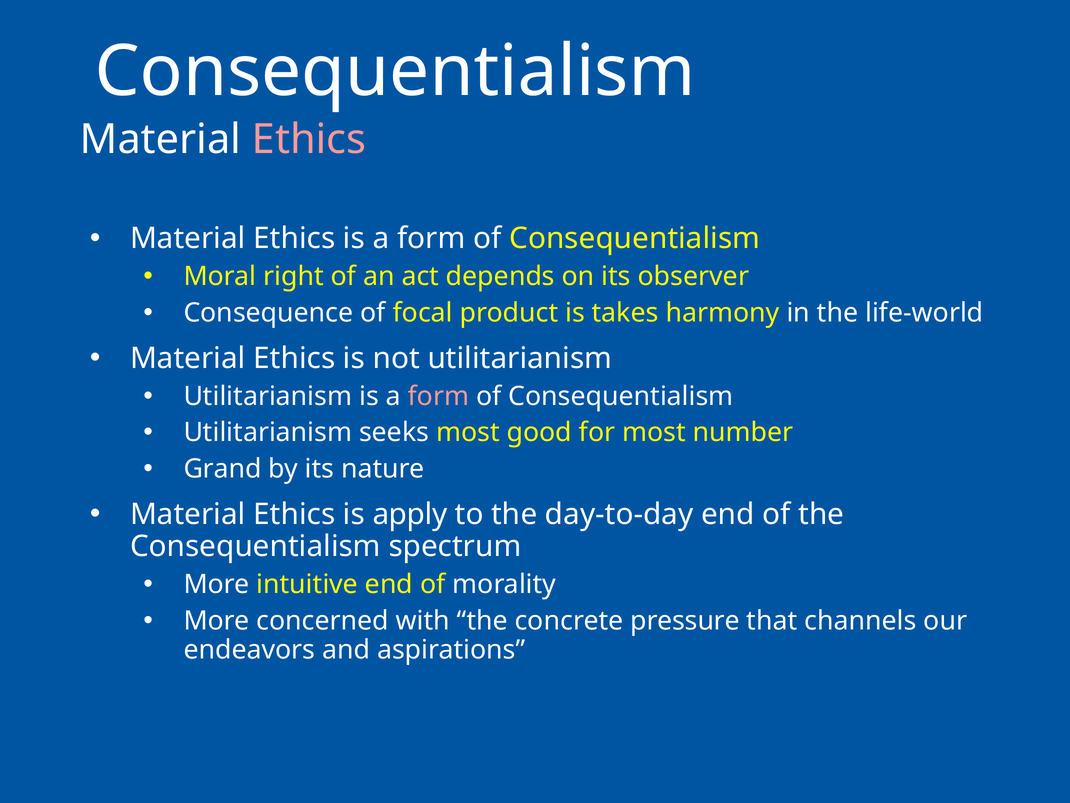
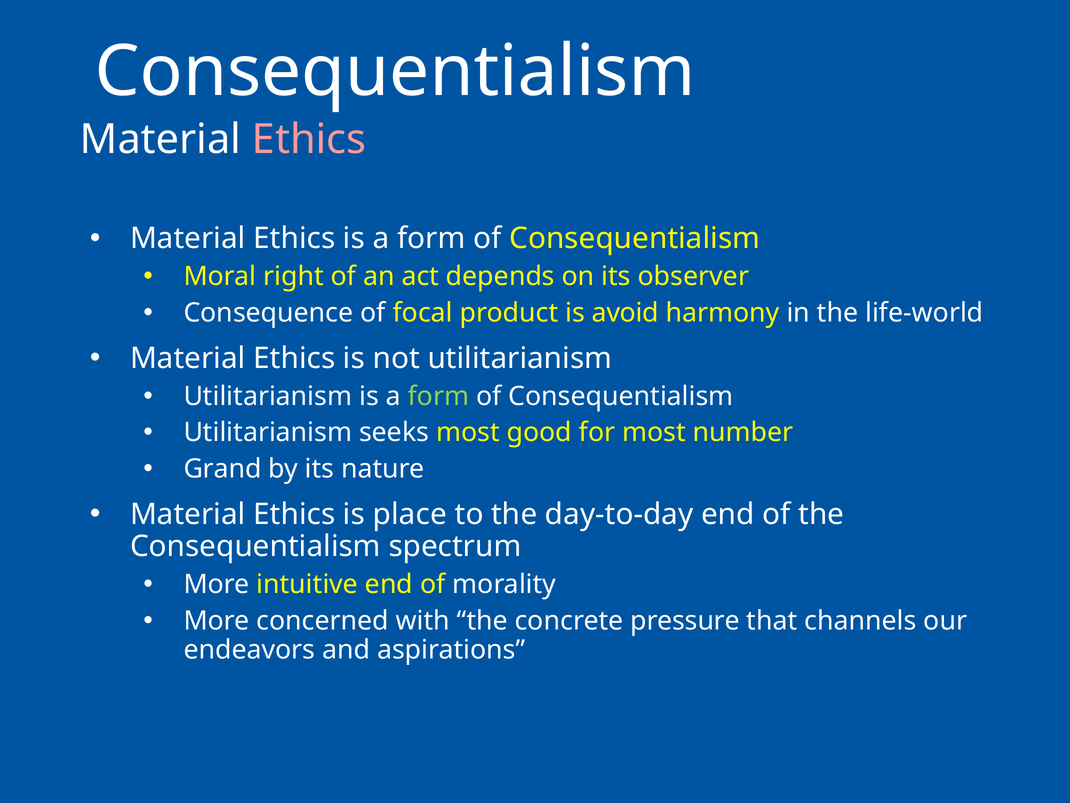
takes: takes -> avoid
form at (438, 396) colour: pink -> light green
apply: apply -> place
